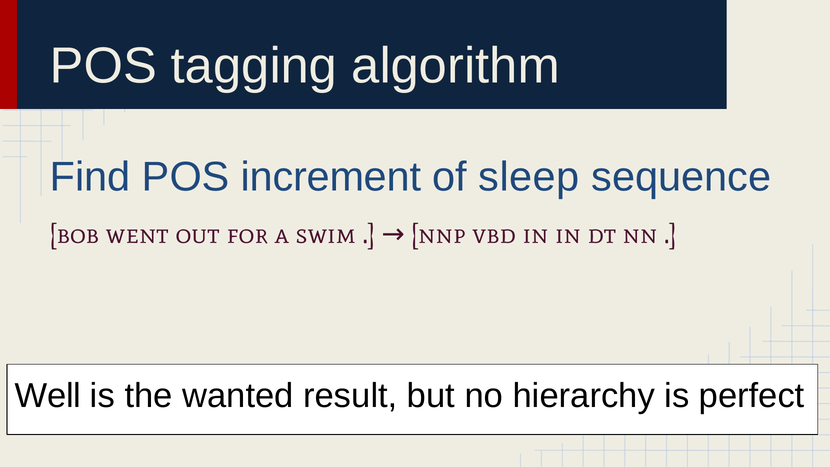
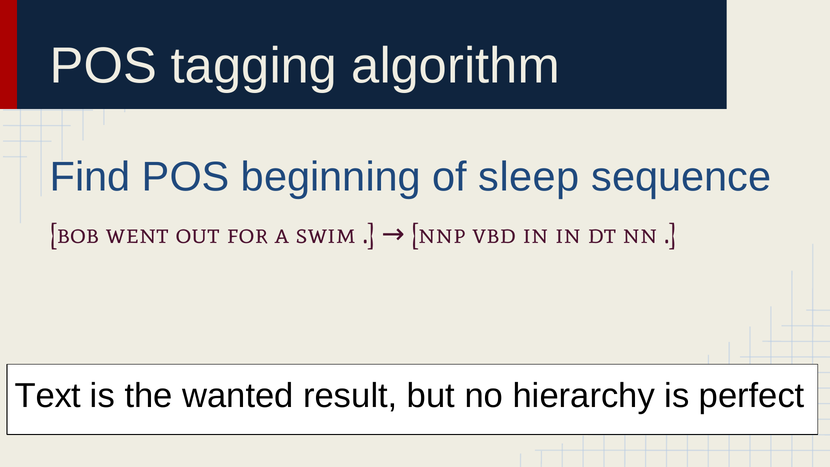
increment: increment -> beginning
Well: Well -> Text
